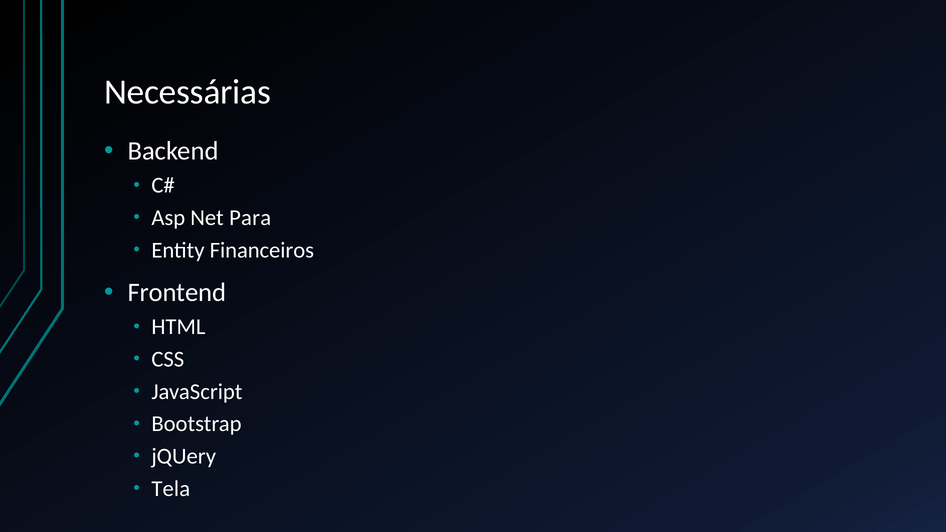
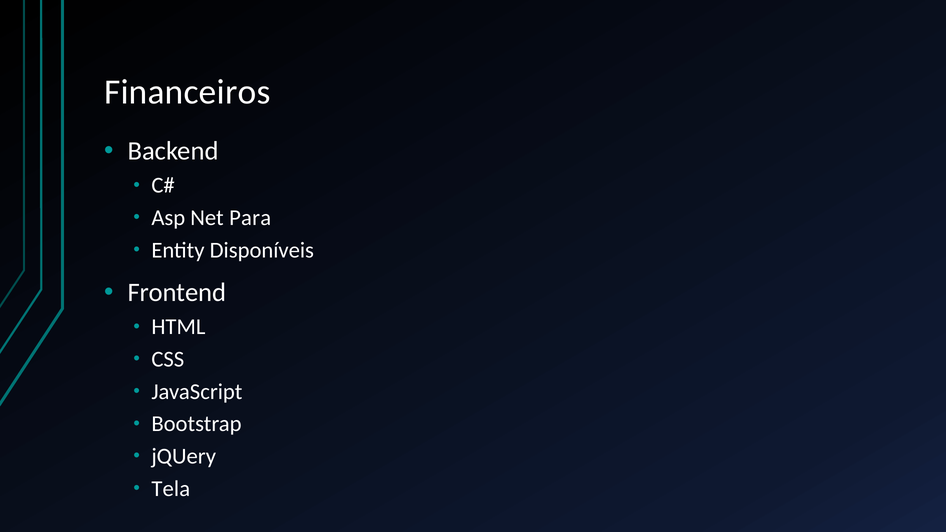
Necessárias: Necessárias -> Financeiros
Financeiros: Financeiros -> Disponíveis
